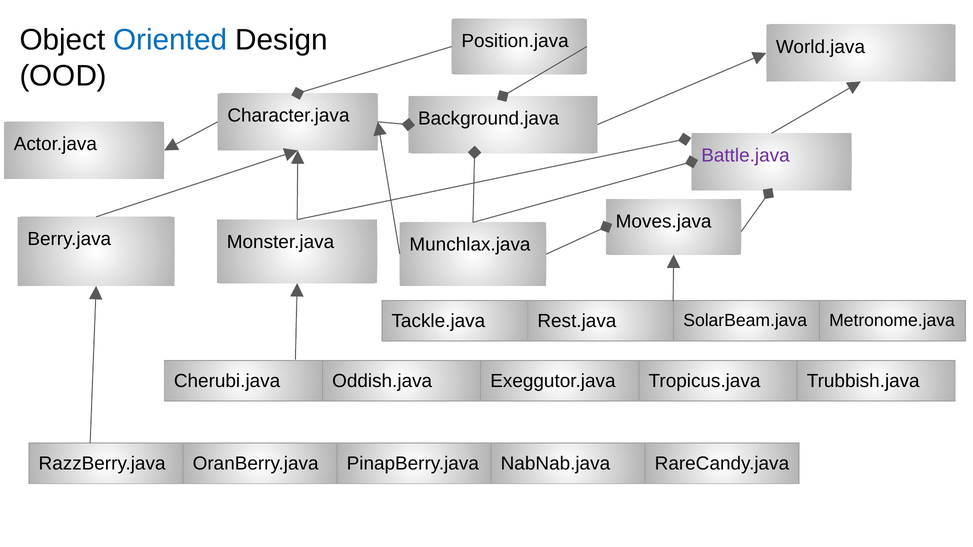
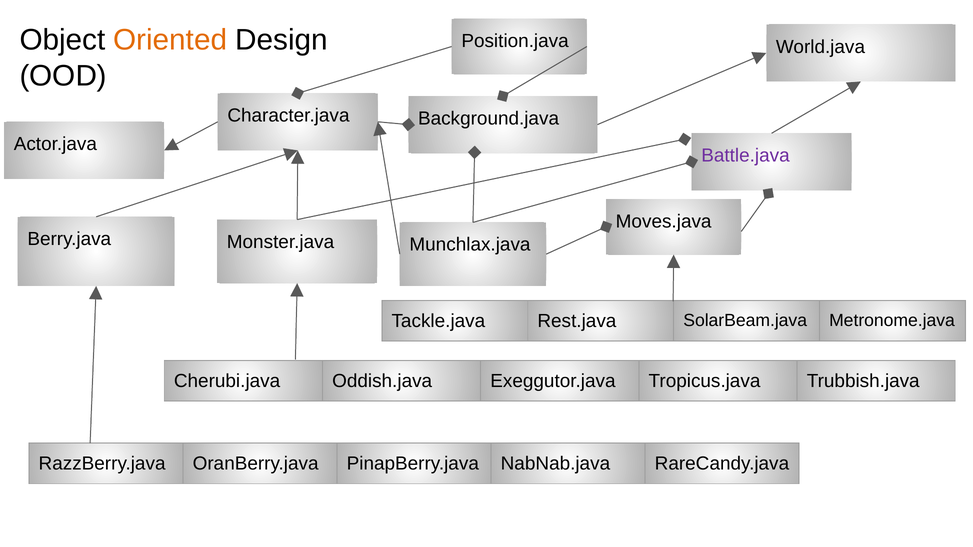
Oriented colour: blue -> orange
